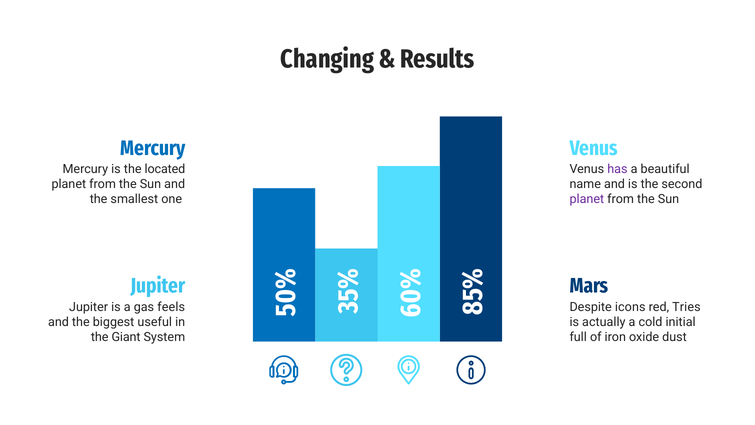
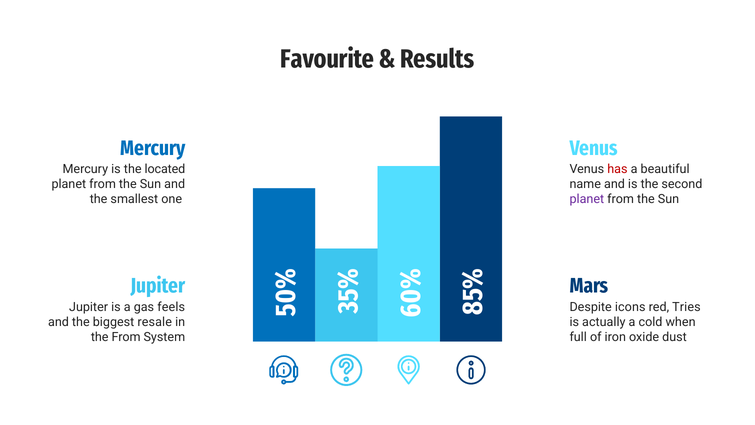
Changing: Changing -> Favourite
has colour: purple -> red
useful: useful -> resale
initial: initial -> when
the Giant: Giant -> From
